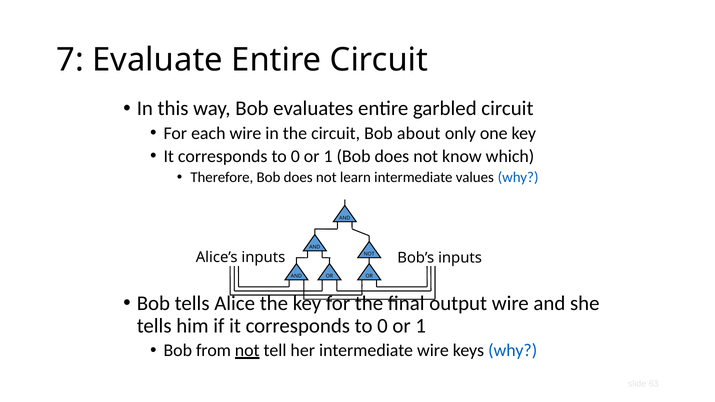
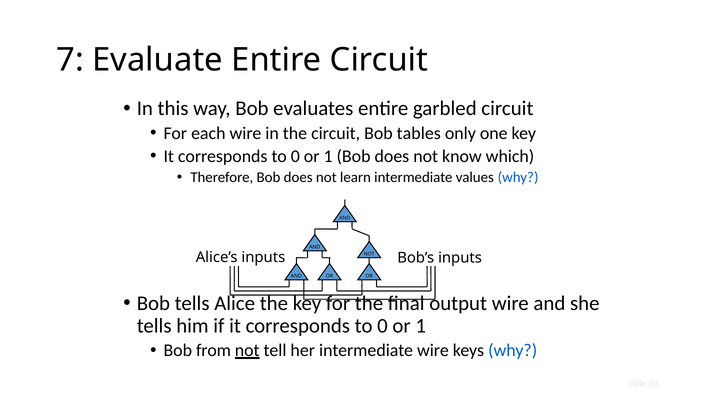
about: about -> tables
